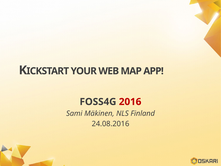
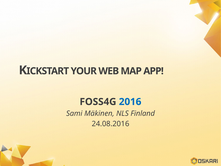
2016 colour: red -> blue
